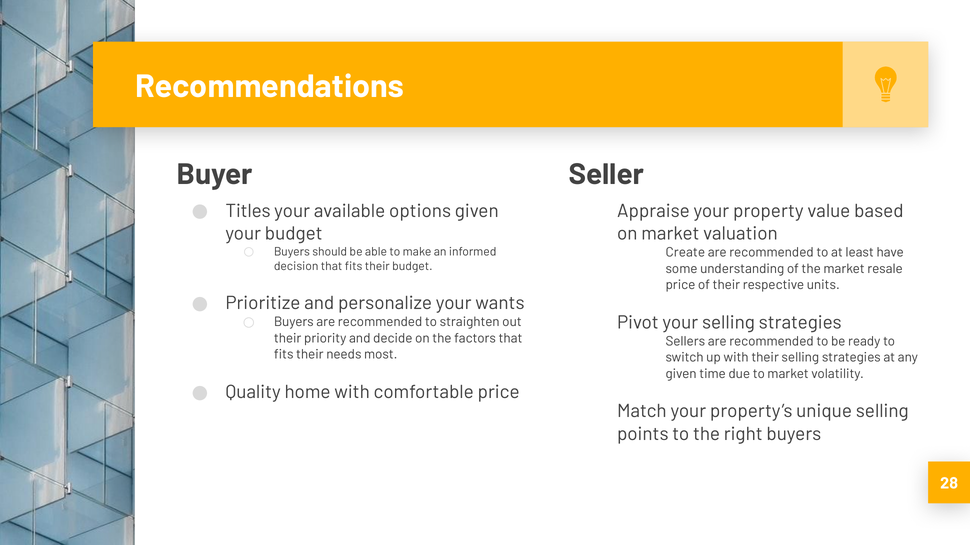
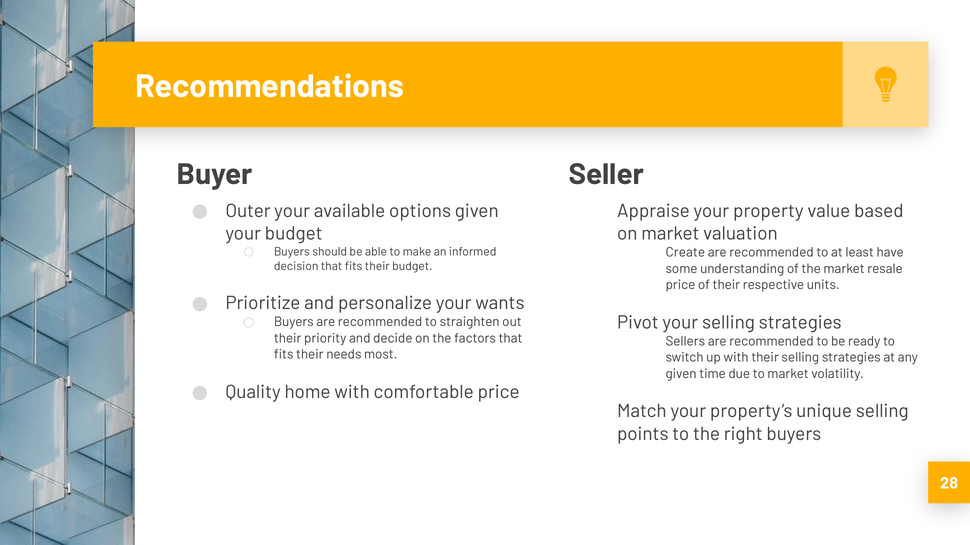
Titles: Titles -> Outer
